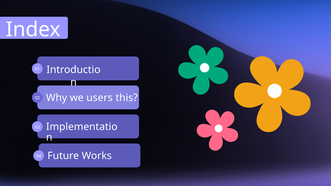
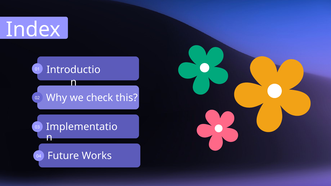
users: users -> check
